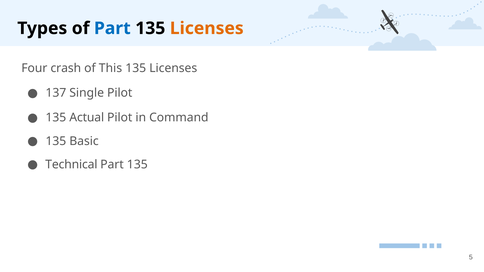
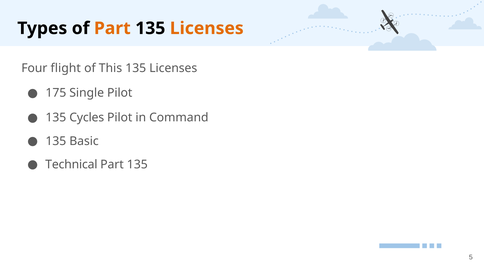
Part at (112, 28) colour: blue -> orange
crash: crash -> flight
137: 137 -> 175
Actual: Actual -> Cycles
